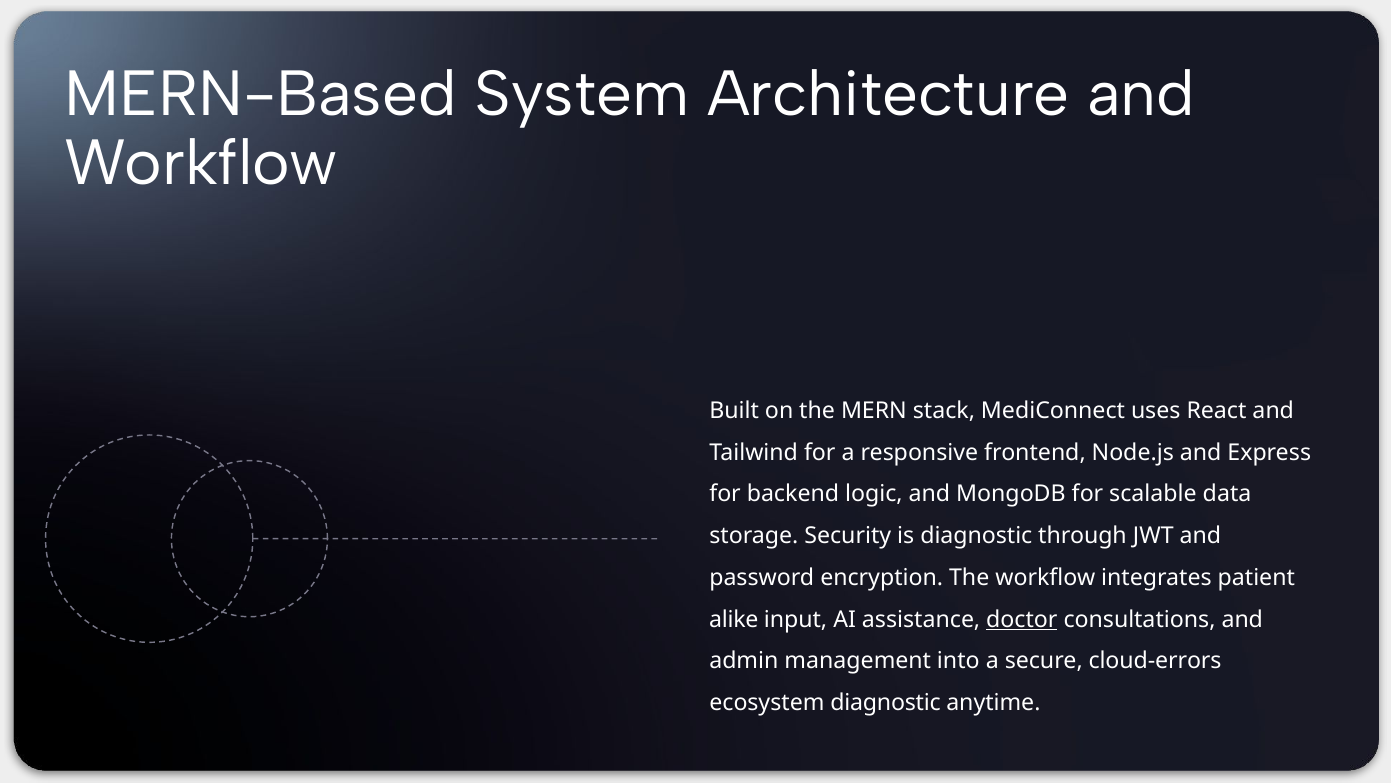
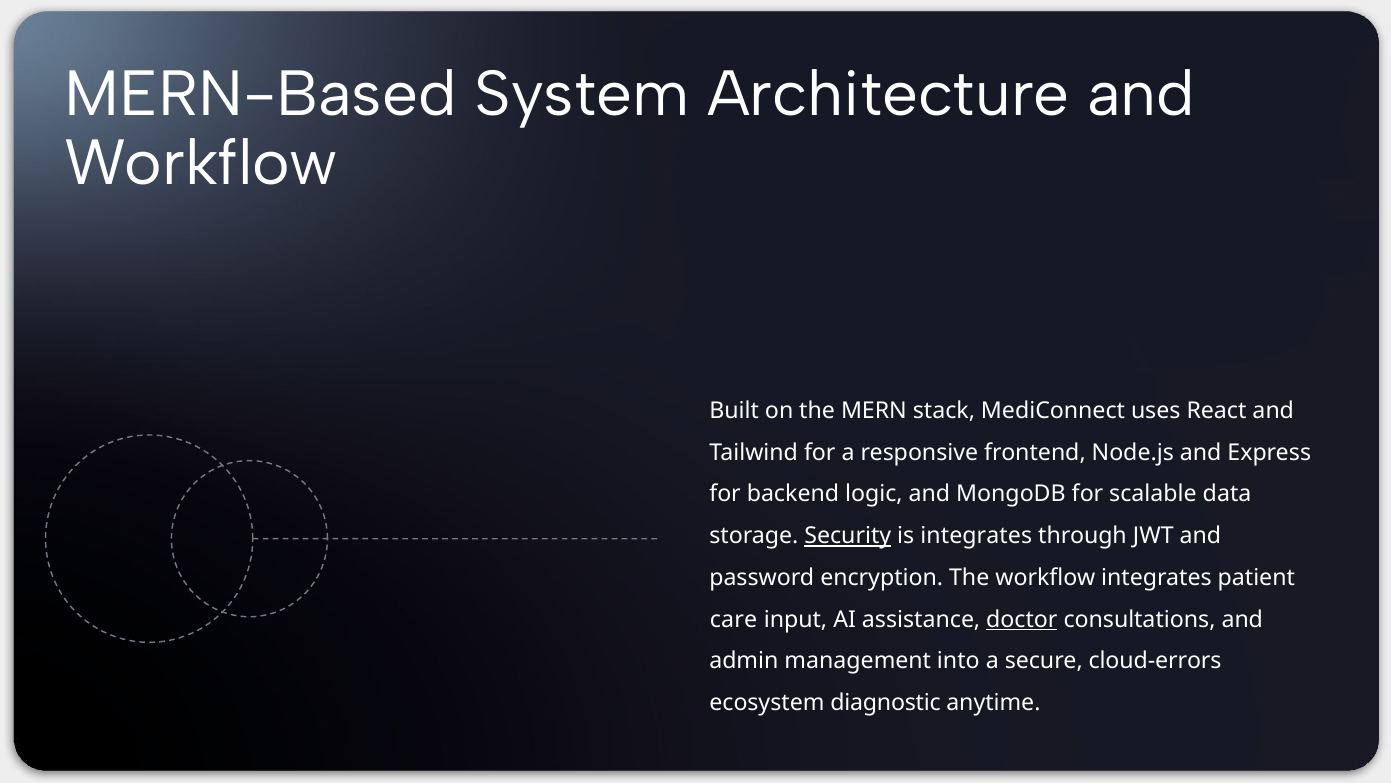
Security underline: none -> present
is diagnostic: diagnostic -> integrates
alike: alike -> care
